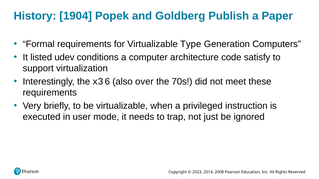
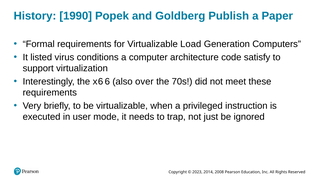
1904: 1904 -> 1990
Type: Type -> Load
udev: udev -> virus
x 3: 3 -> 6
